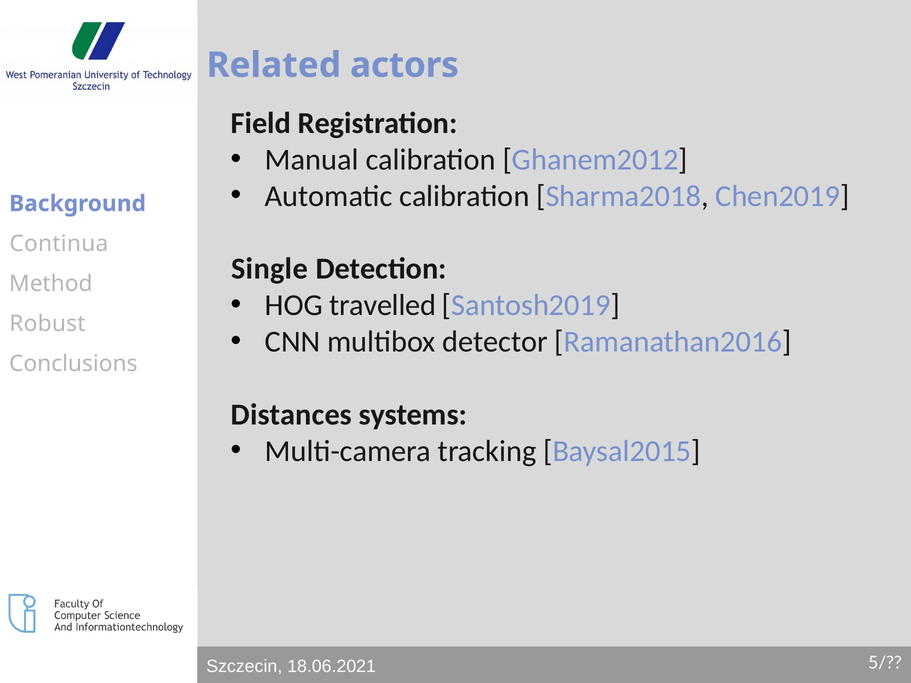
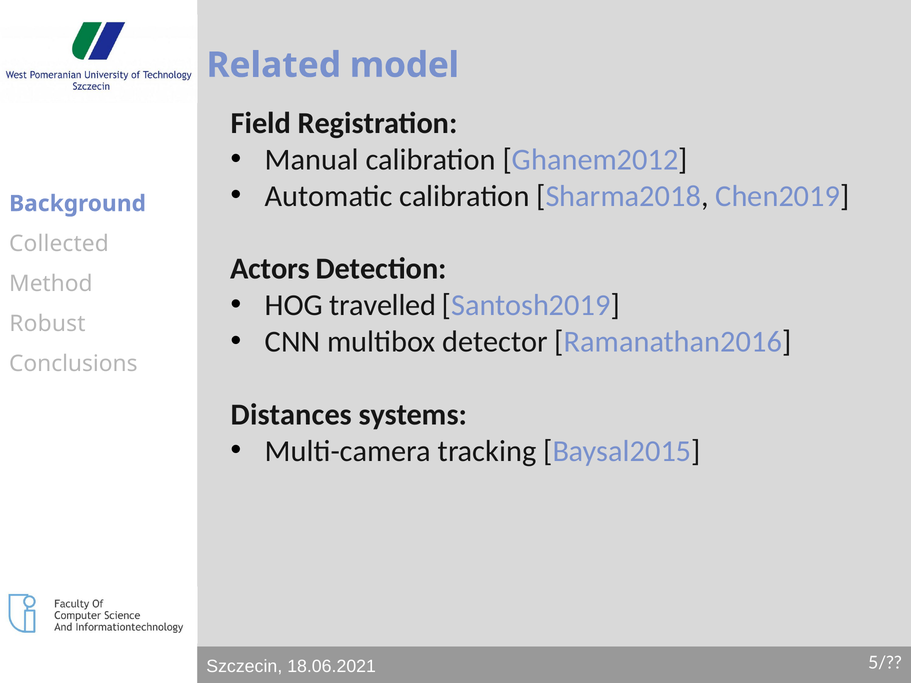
actors: actors -> model
Continua: Continua -> Collected
Single: Single -> Actors
